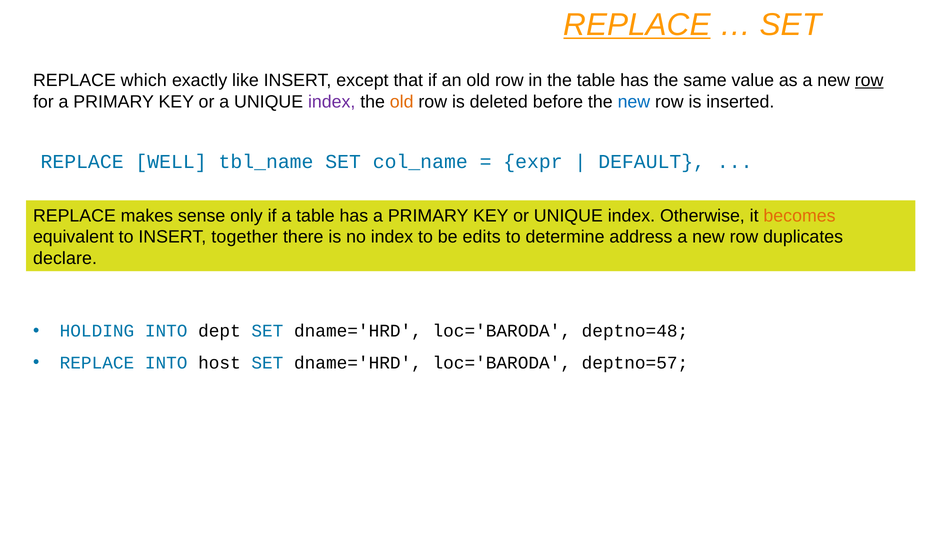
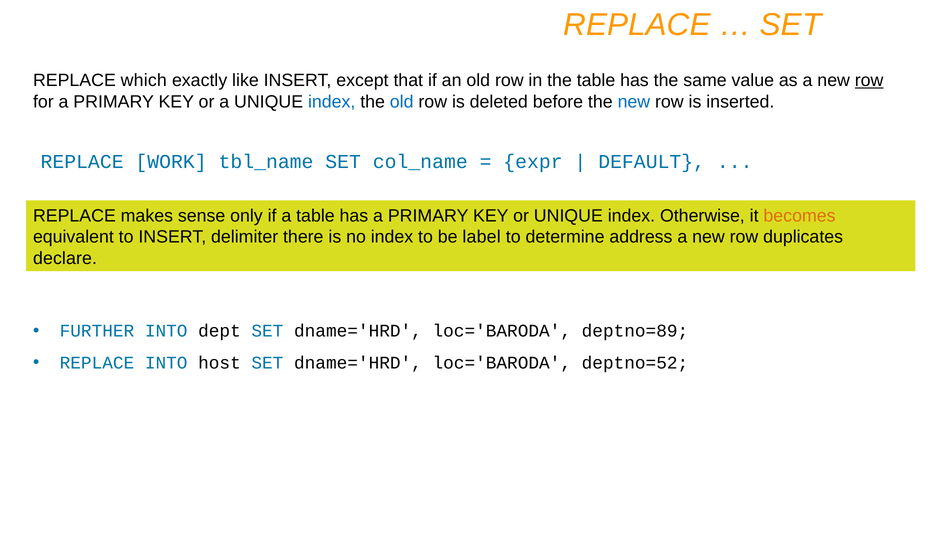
REPLACE at (637, 25) underline: present -> none
index at (332, 102) colour: purple -> blue
old at (402, 102) colour: orange -> blue
WELL: WELL -> WORK
together: together -> delimiter
edits: edits -> label
HOLDING: HOLDING -> FURTHER
deptno=48: deptno=48 -> deptno=89
deptno=57: deptno=57 -> deptno=52
